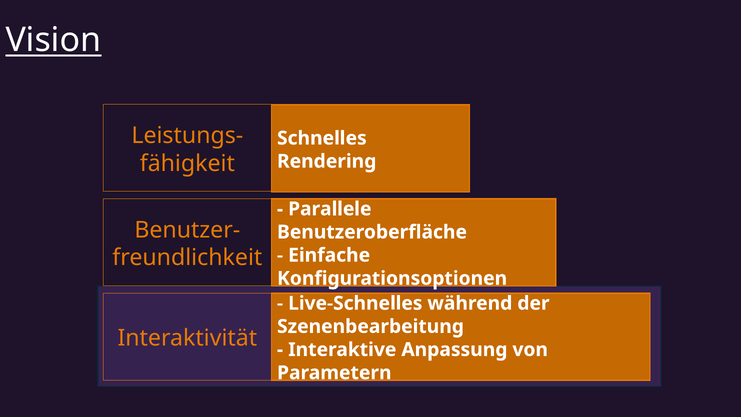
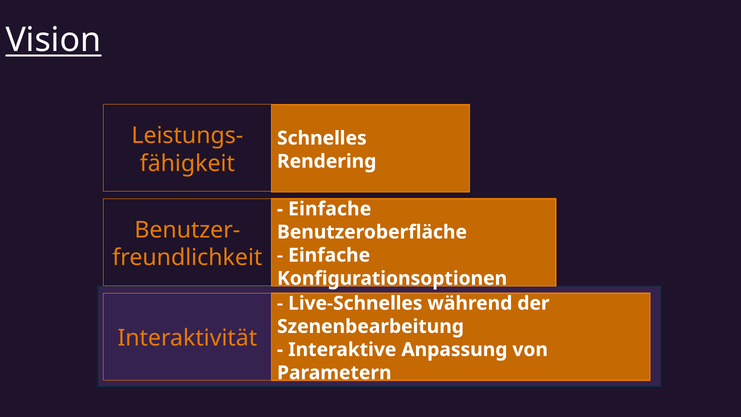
Parallele at (330, 209): Parallele -> Einfache
